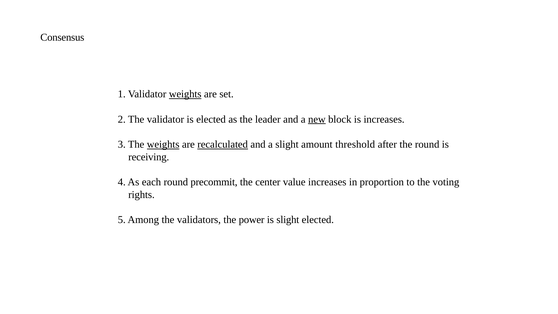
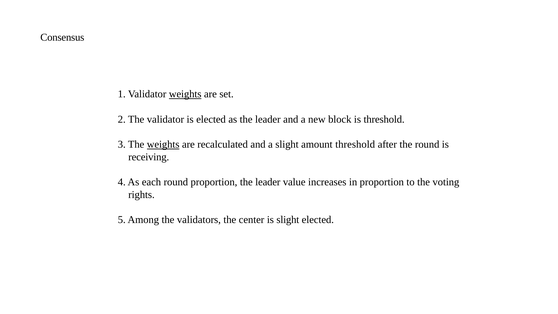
new underline: present -> none
is increases: increases -> threshold
recalculated underline: present -> none
round precommit: precommit -> proportion
center at (268, 182): center -> leader
power: power -> center
